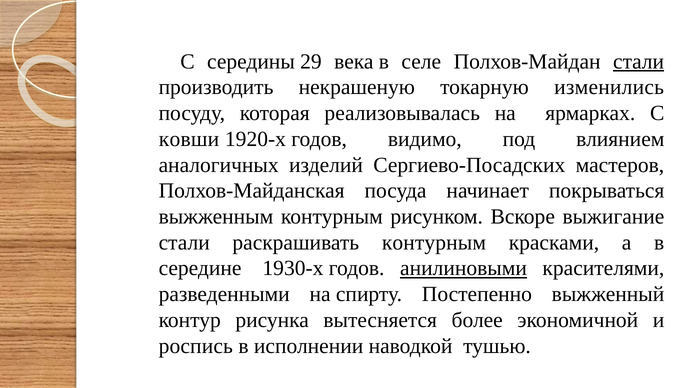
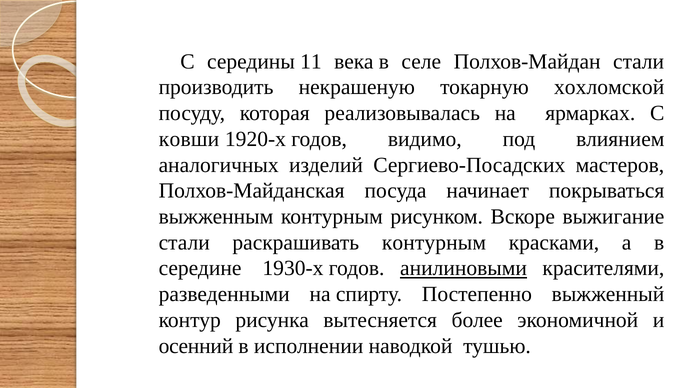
29: 29 -> 11
стали at (639, 61) underline: present -> none
изменились: изменились -> хохломской
роспись: роспись -> осенний
